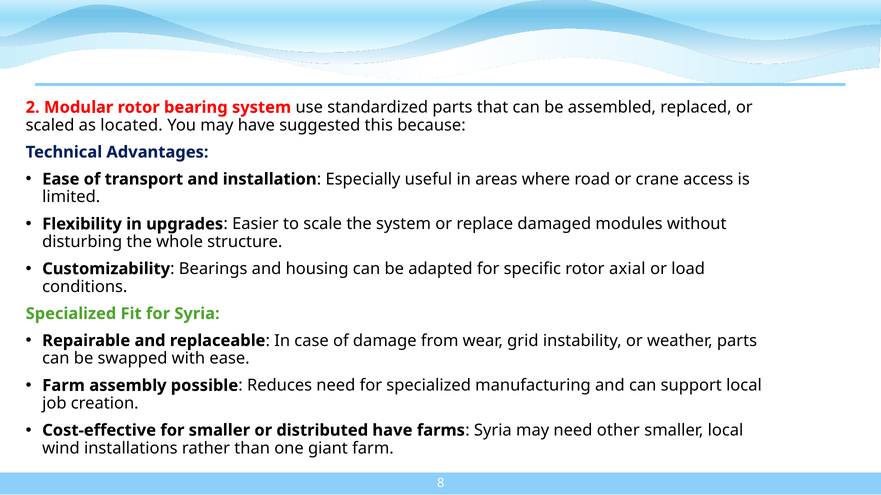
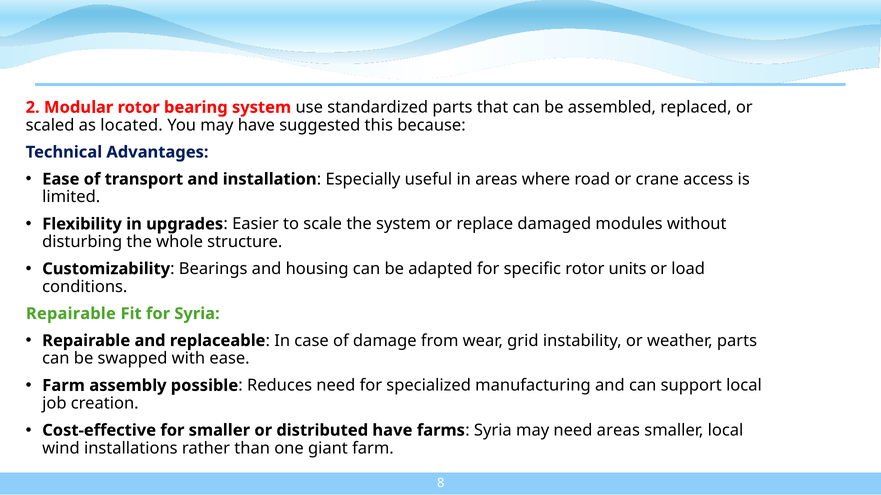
axial: axial -> units
Specialized at (71, 314): Specialized -> Repairable
need other: other -> areas
